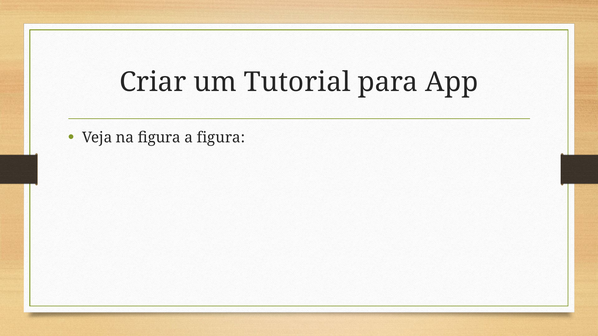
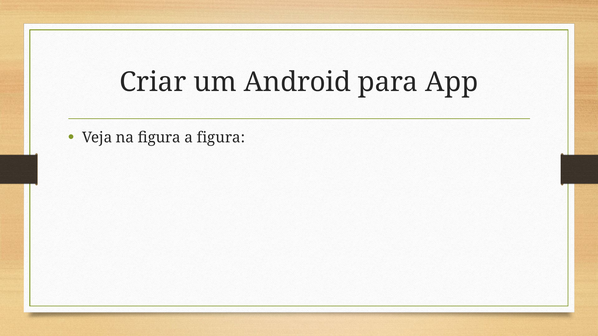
Tutorial: Tutorial -> Android
